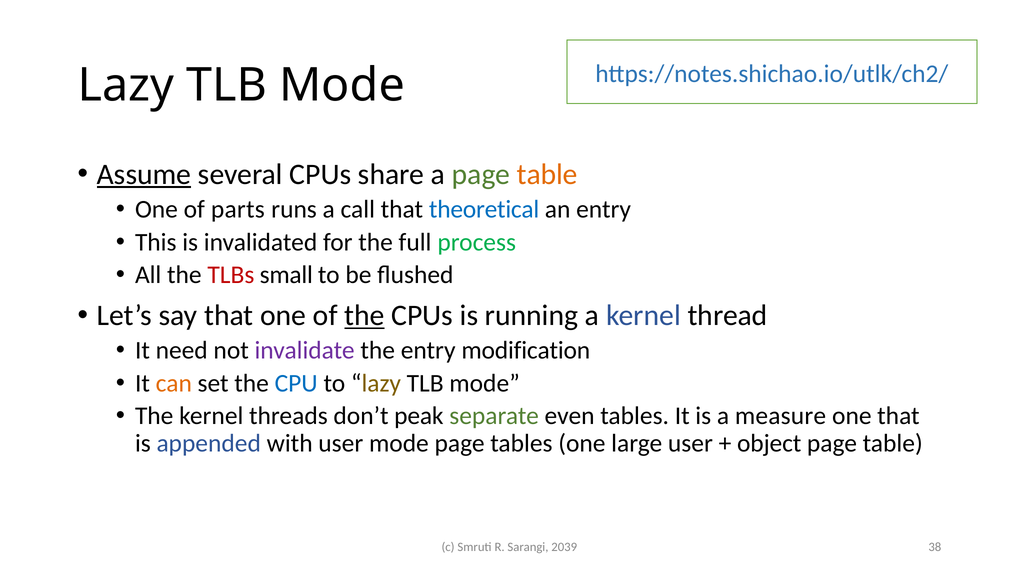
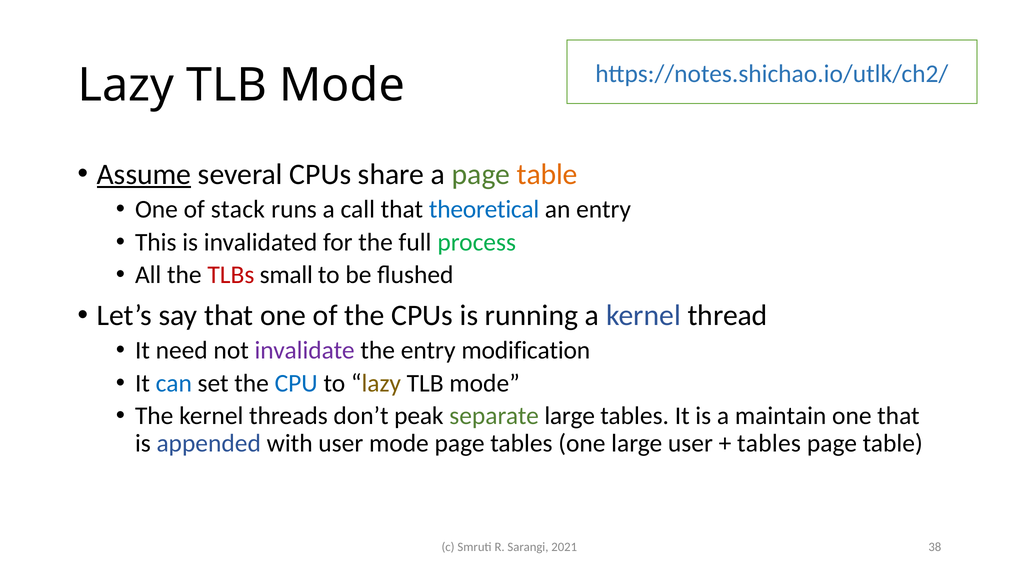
parts: parts -> stack
the at (364, 315) underline: present -> none
can colour: orange -> blue
separate even: even -> large
measure: measure -> maintain
object at (769, 444): object -> tables
2039: 2039 -> 2021
